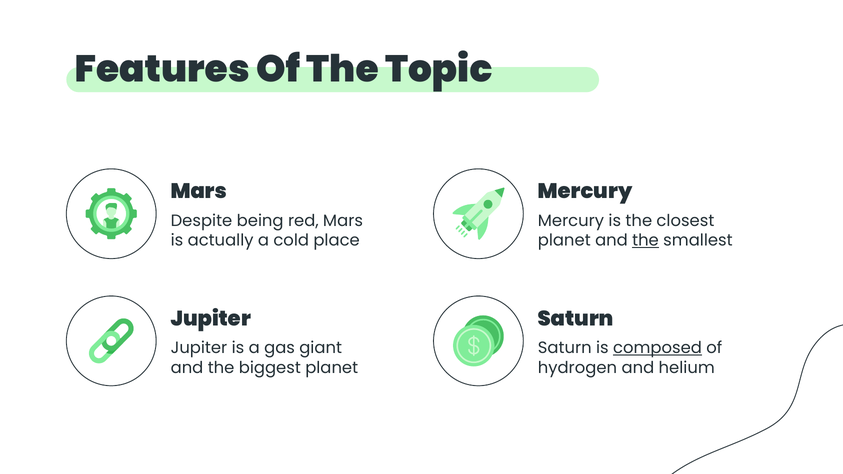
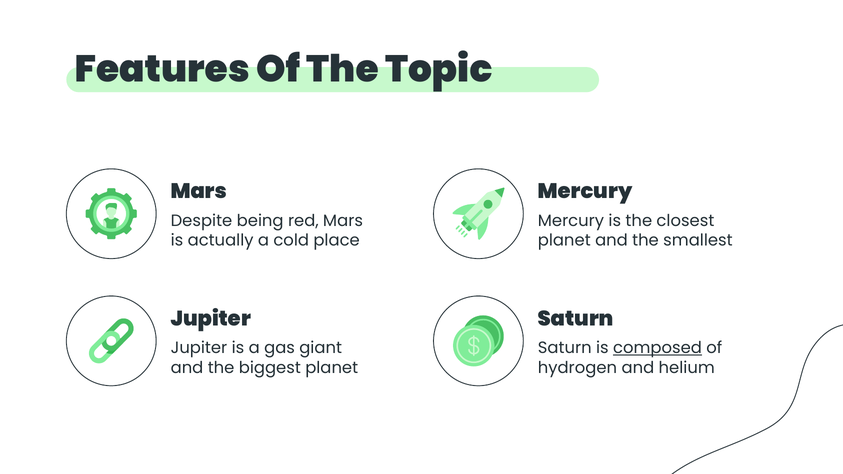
the at (645, 241) underline: present -> none
